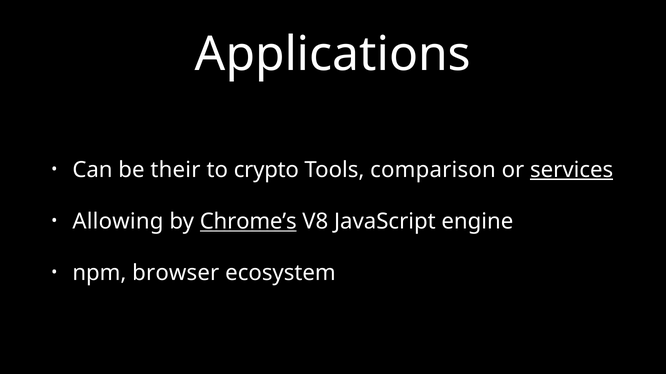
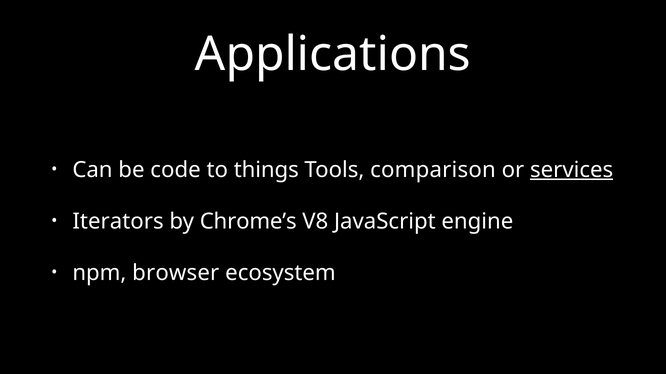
their: their -> code
crypto: crypto -> things
Allowing: Allowing -> Iterators
Chrome’s underline: present -> none
